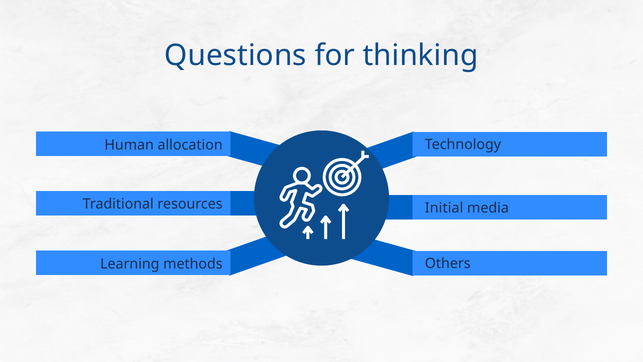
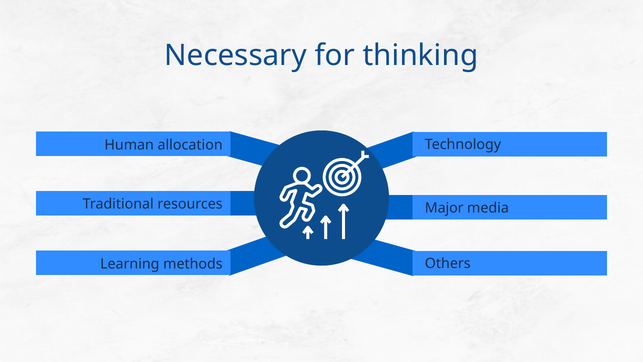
Questions: Questions -> Necessary
Initial: Initial -> Major
